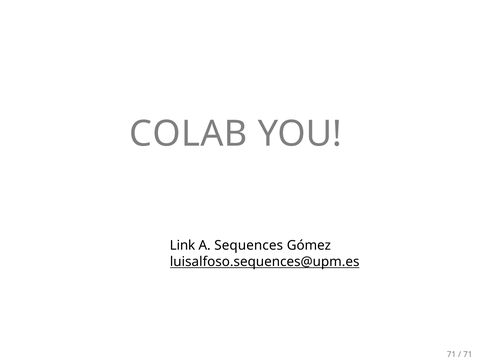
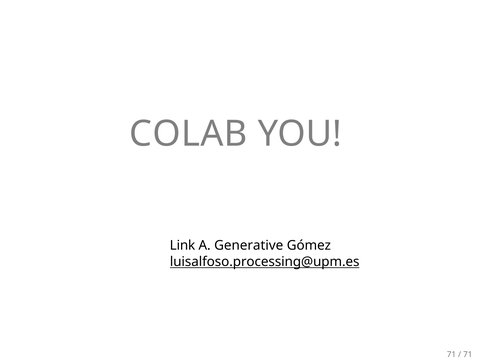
Sequences: Sequences -> Generative
luisalfoso.sequences@upm.es: luisalfoso.sequences@upm.es -> luisalfoso.processing@upm.es
